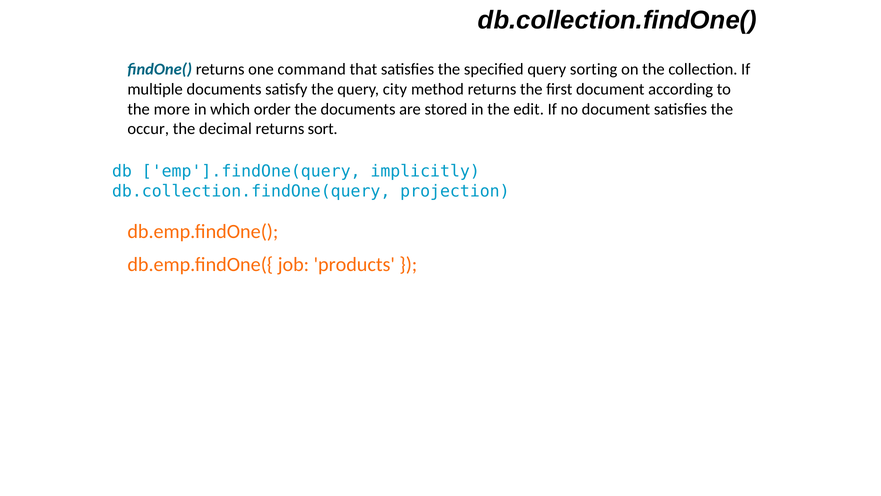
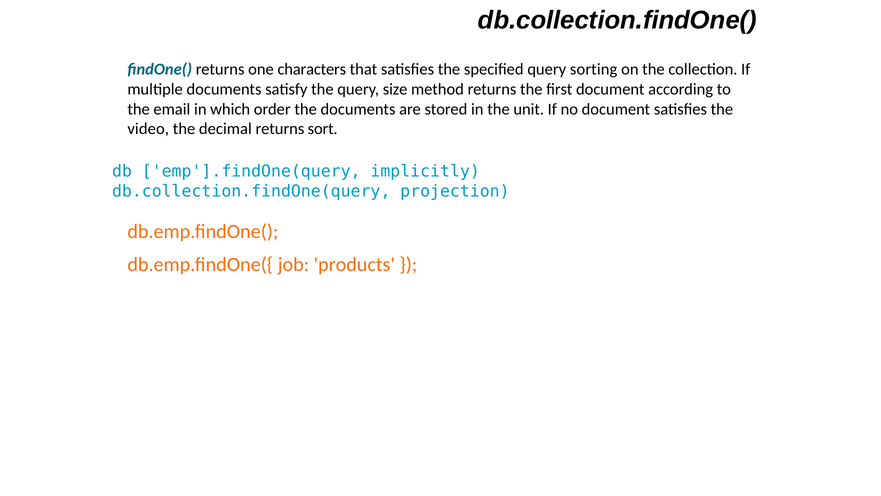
command: command -> characters
city: city -> size
more: more -> email
edit: edit -> unit
occur: occur -> video
